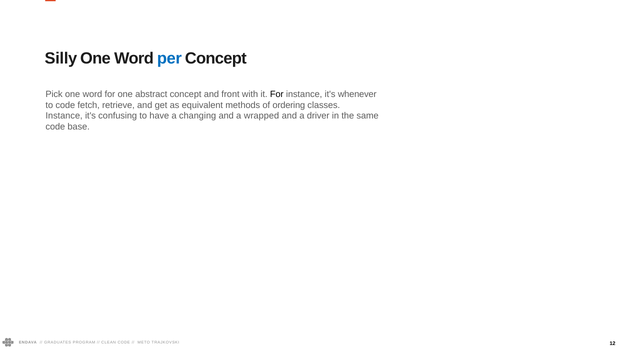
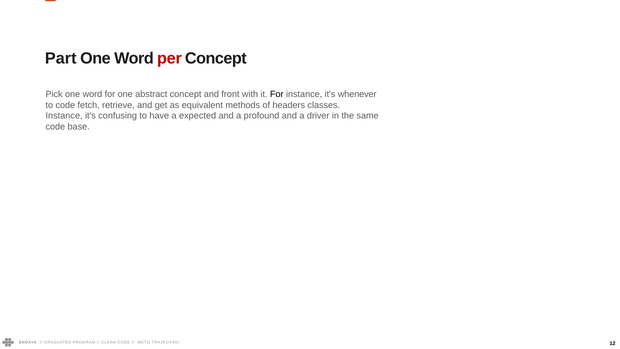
Silly: Silly -> Part
per colour: blue -> red
ordering: ordering -> headers
changing: changing -> expected
wrapped: wrapped -> profound
